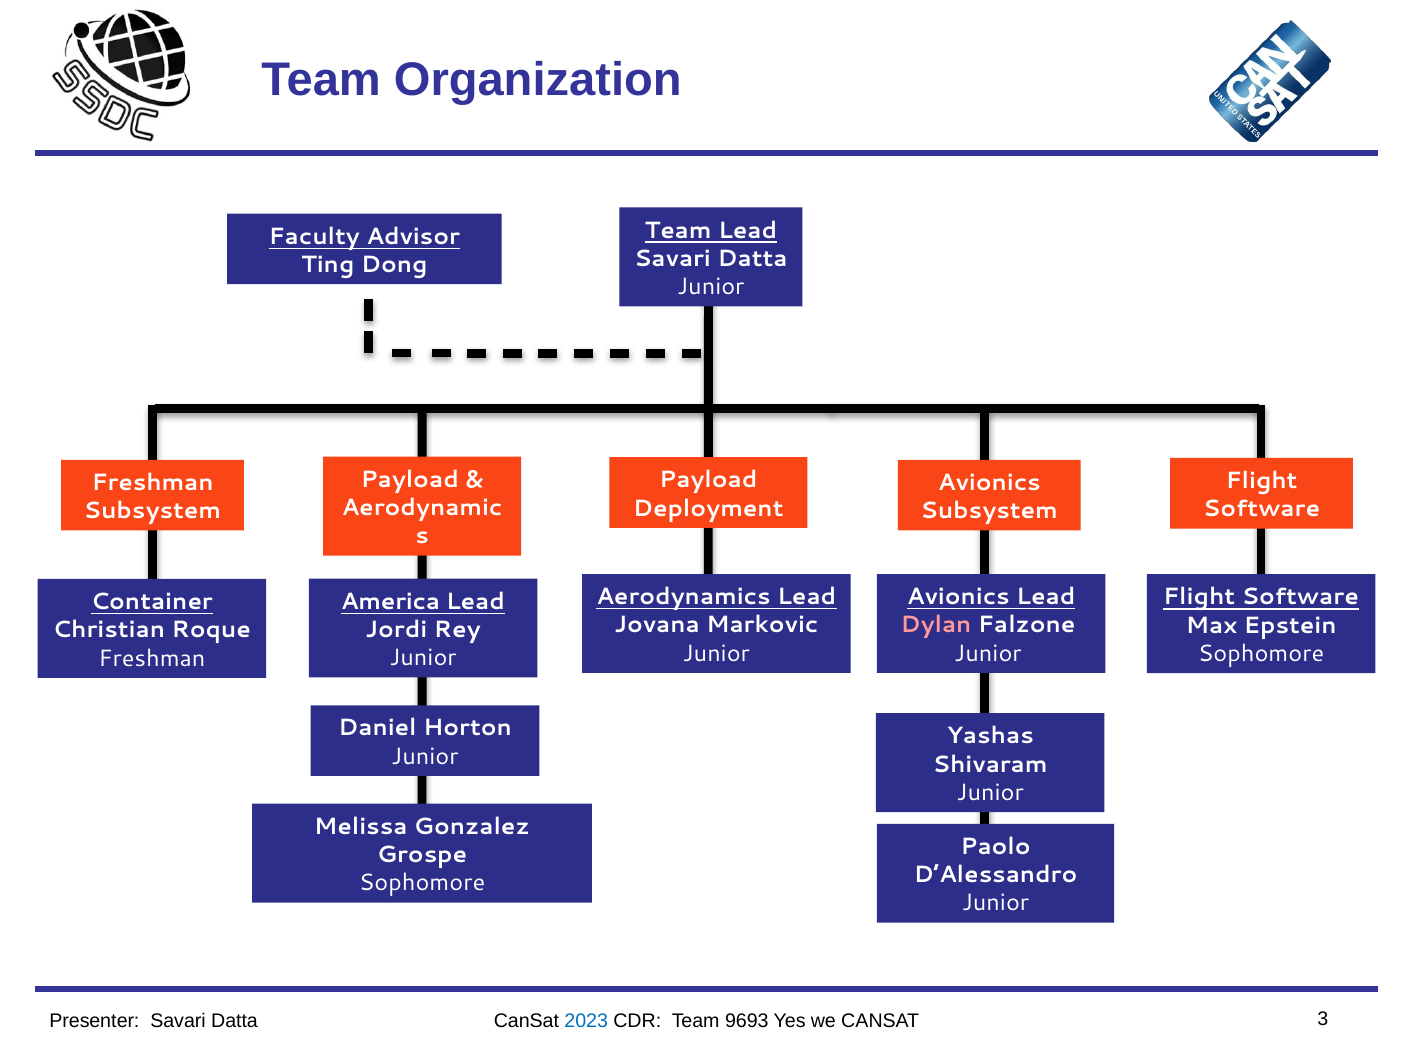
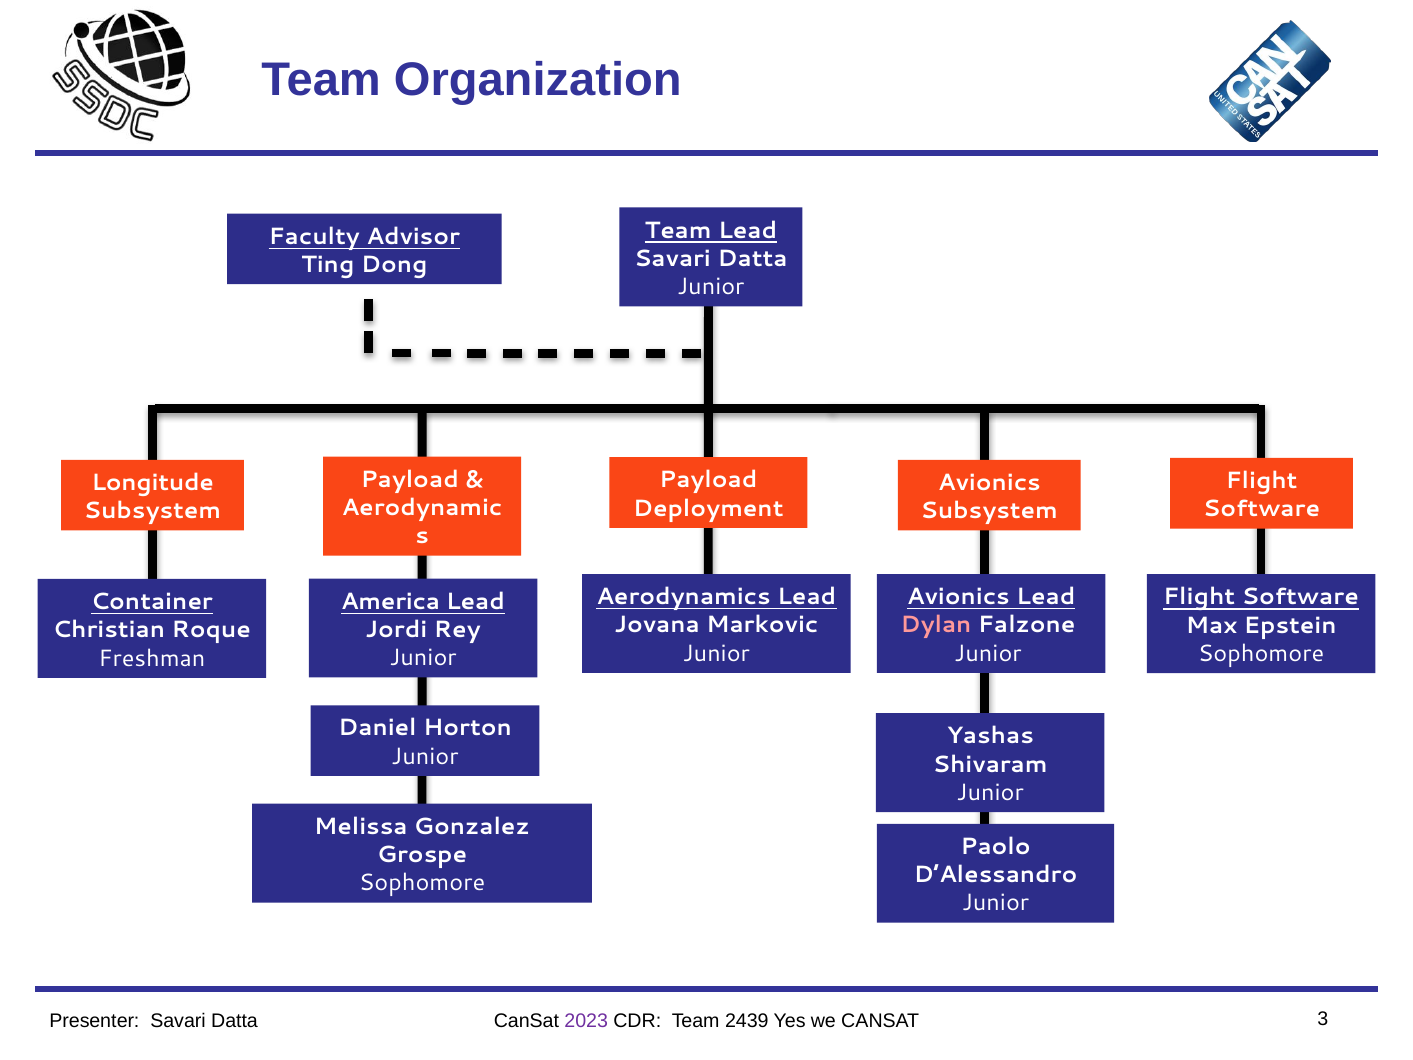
Freshman at (152, 483): Freshman -> Longitude
2023 colour: blue -> purple
9693: 9693 -> 2439
